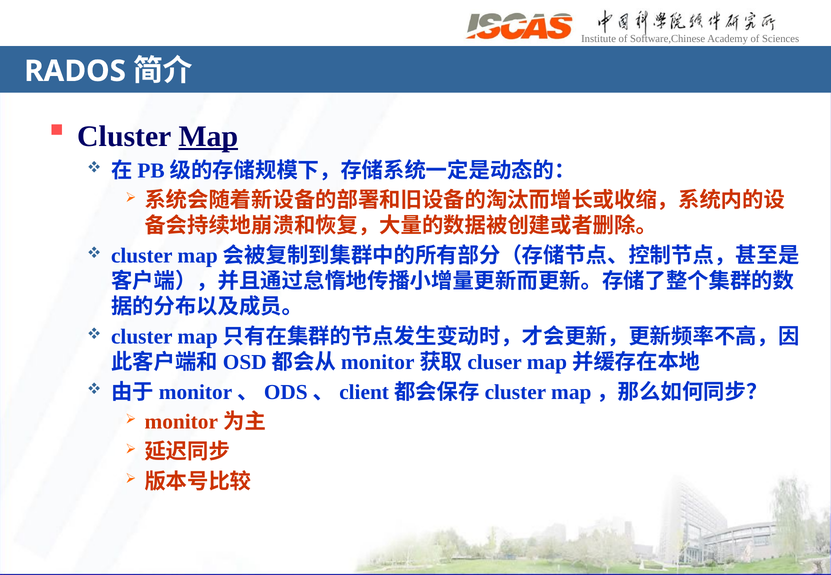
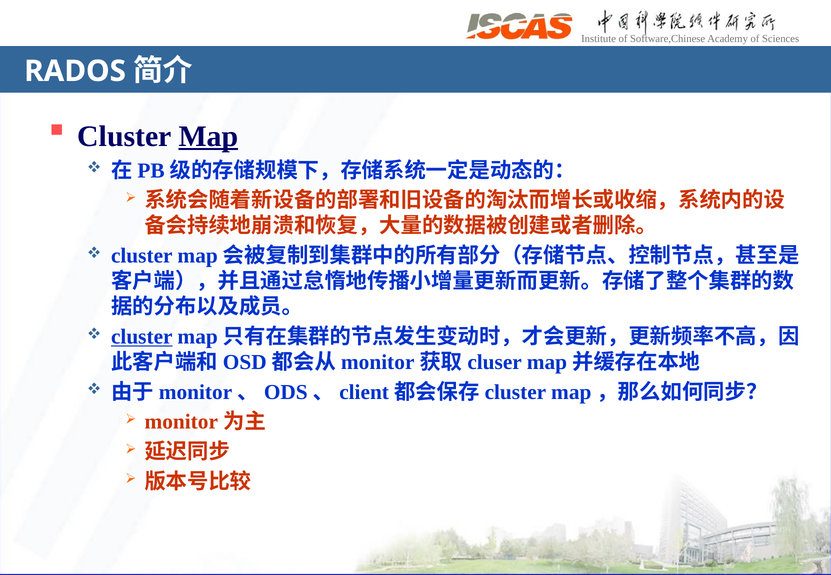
cluster at (142, 337) underline: none -> present
